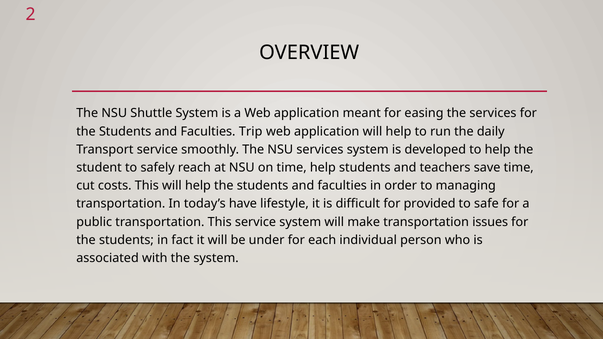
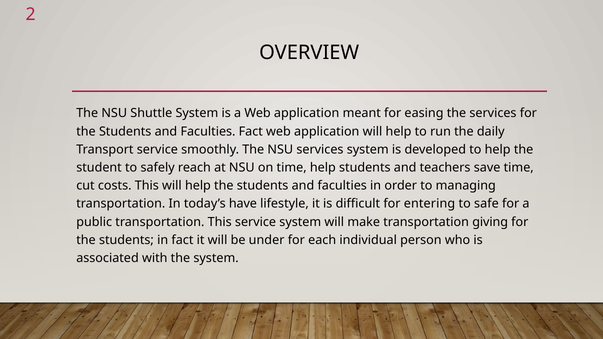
Faculties Trip: Trip -> Fact
provided: provided -> entering
issues: issues -> giving
